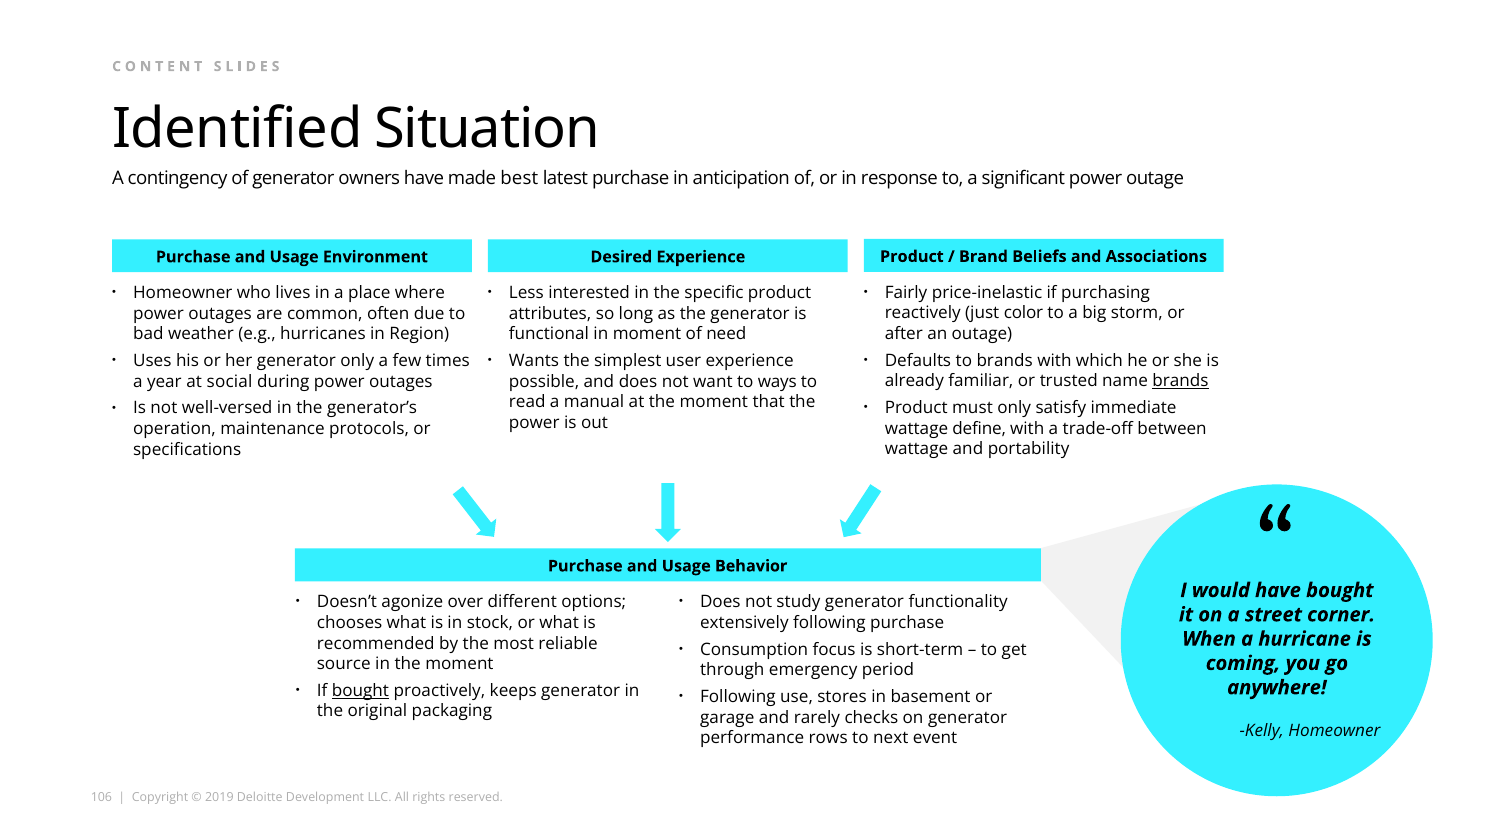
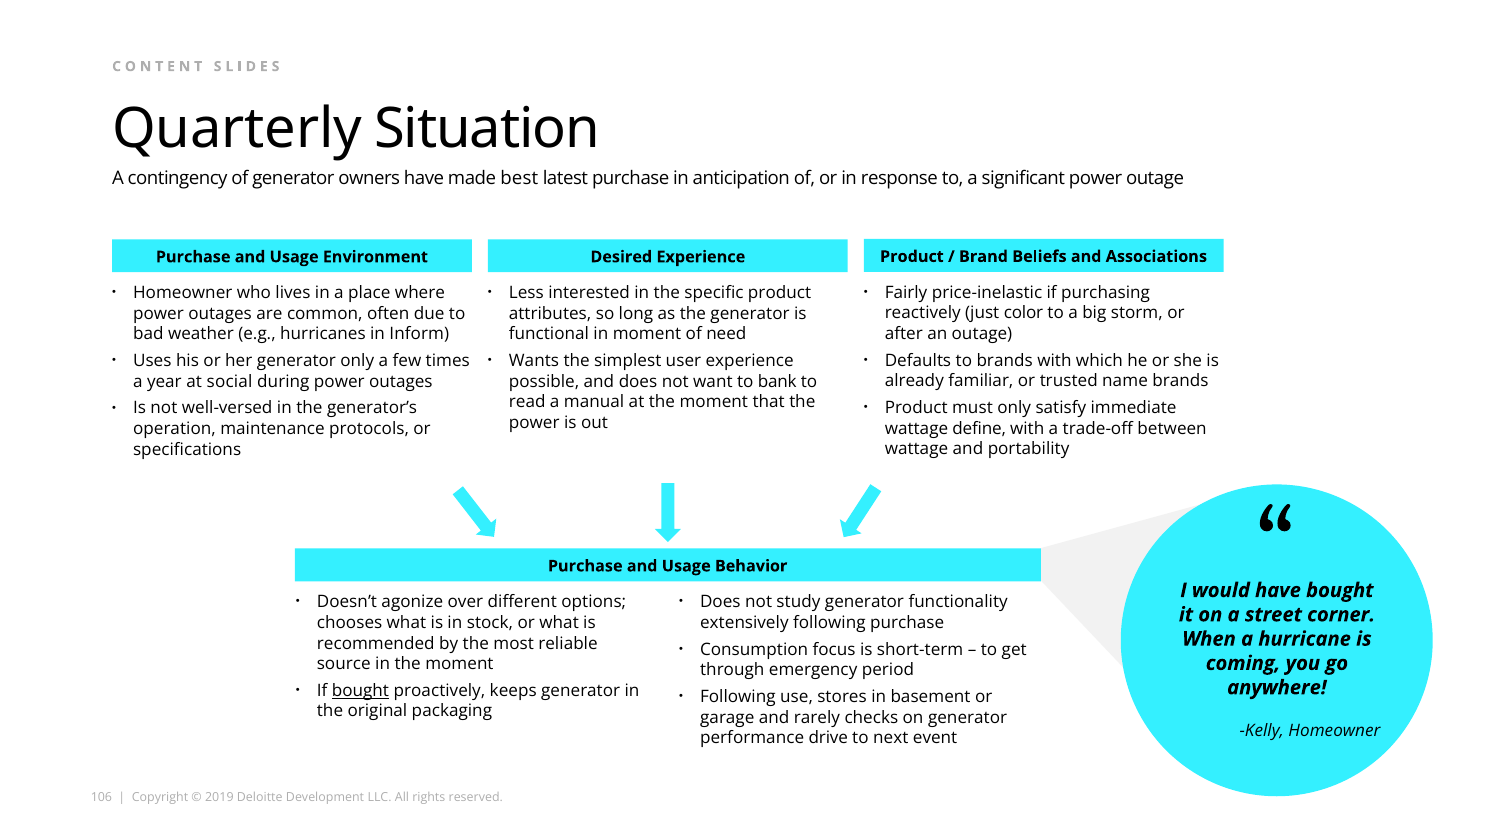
Identified: Identified -> Quarterly
Region: Region -> Inform
brands at (1180, 381) underline: present -> none
ways: ways -> bank
rows: rows -> drive
